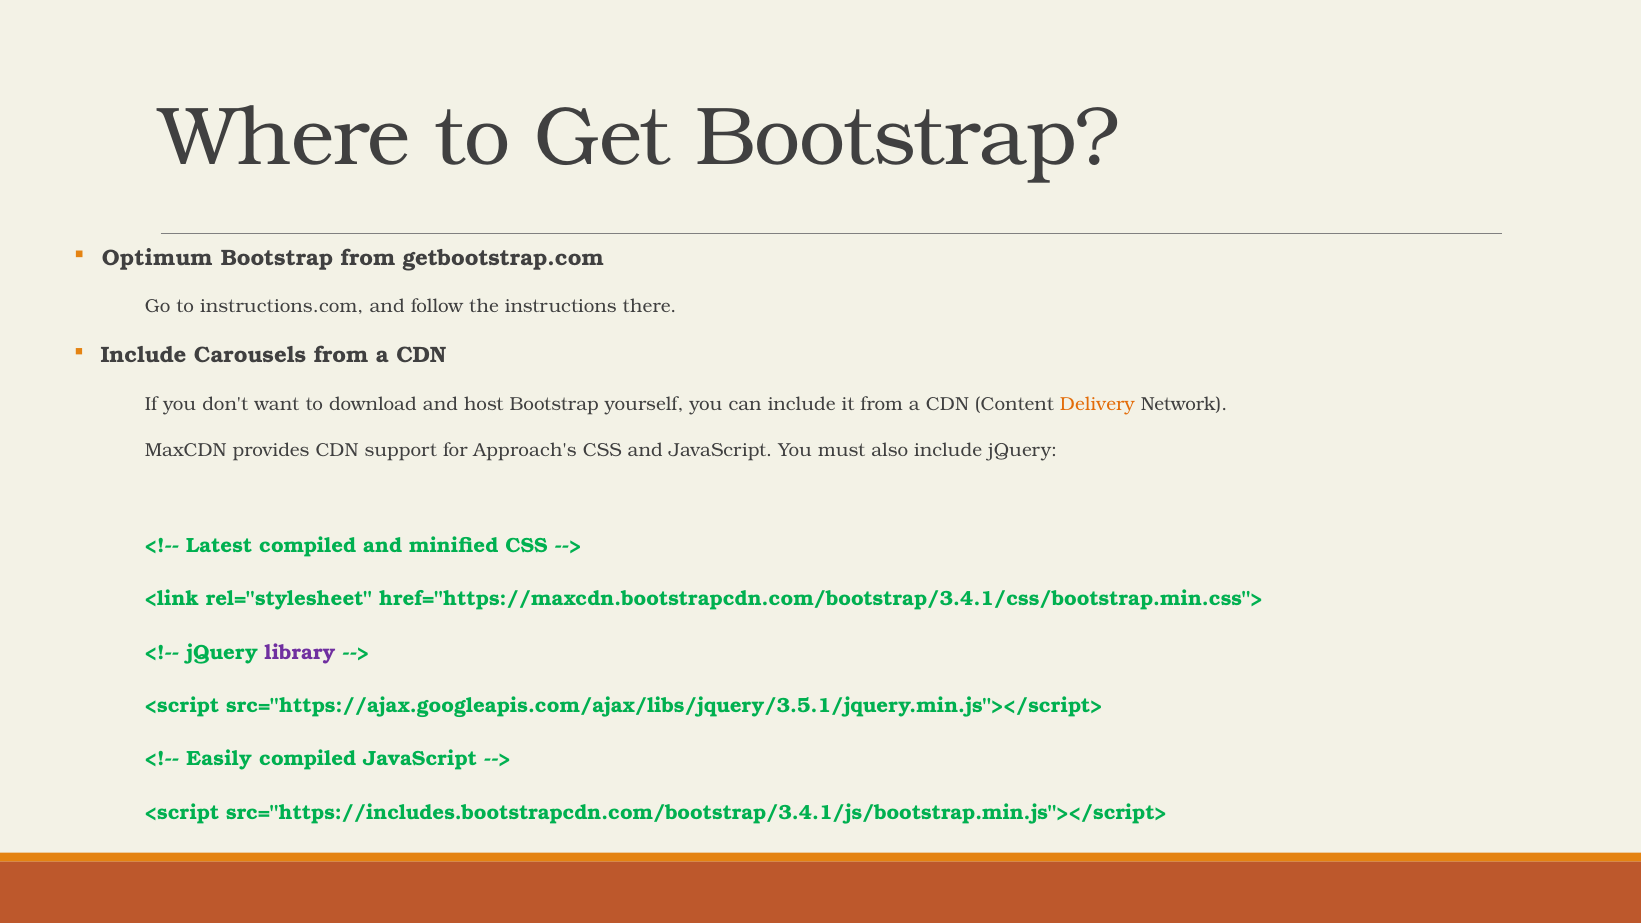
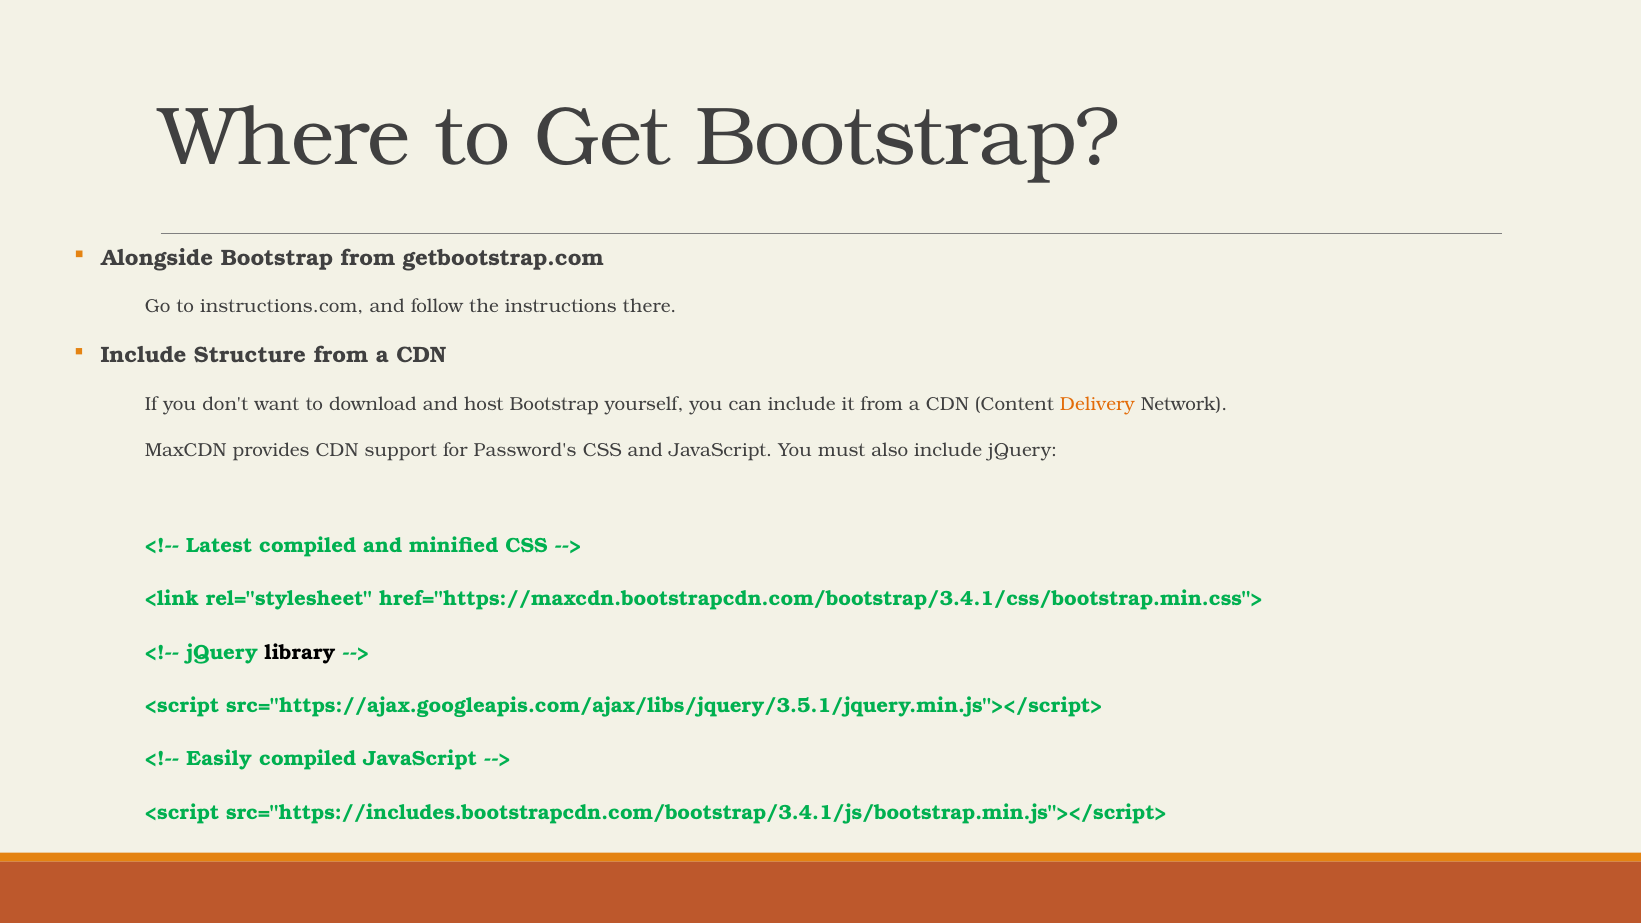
Optimum: Optimum -> Alongside
Carousels: Carousels -> Structure
Approach's: Approach's -> Password's
library colour: purple -> black
